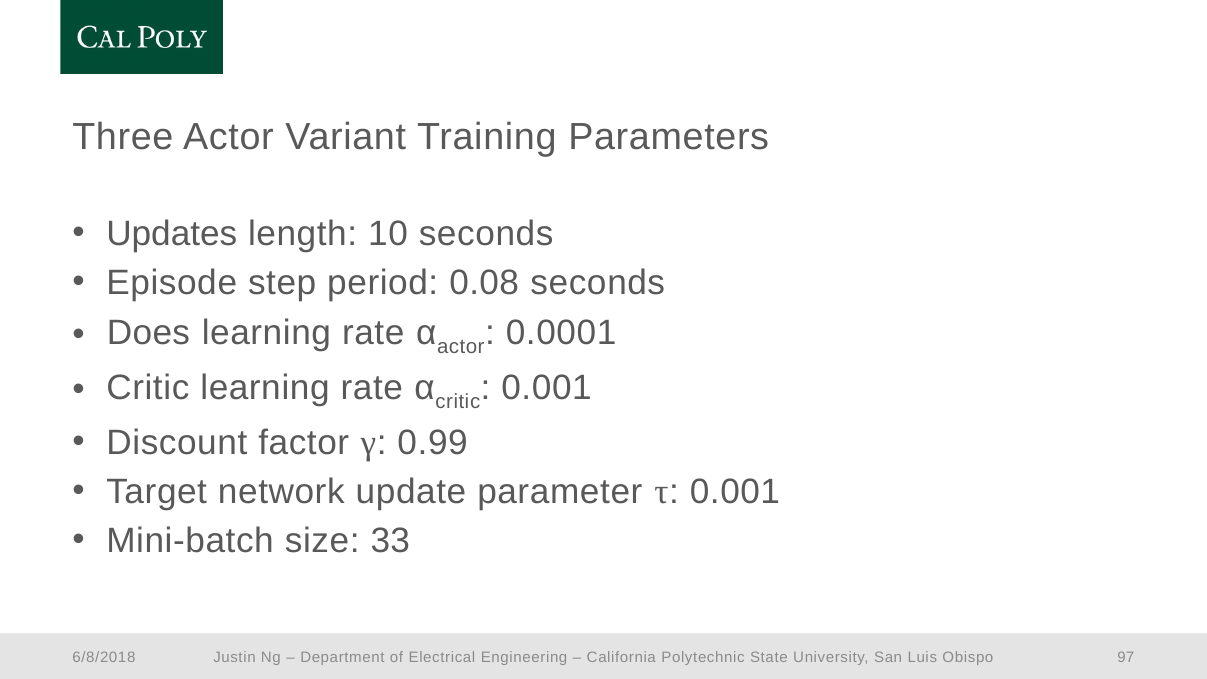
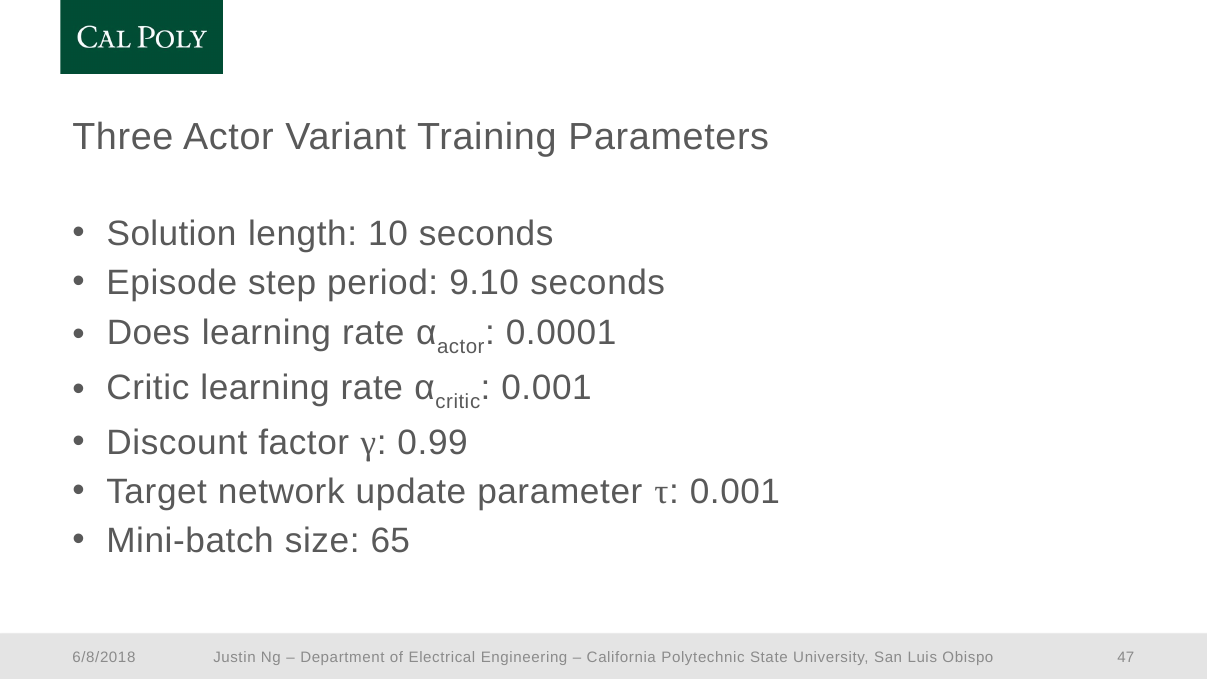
Updates: Updates -> Solution
0.08: 0.08 -> 9.10
33: 33 -> 65
97: 97 -> 47
